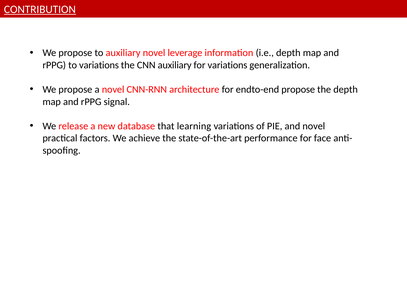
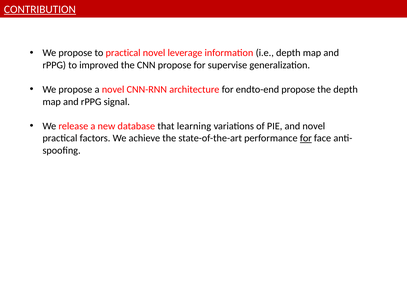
to auxiliary: auxiliary -> practical
to variations: variations -> improved
CNN auxiliary: auxiliary -> propose
for variations: variations -> supervise
for at (306, 138) underline: none -> present
